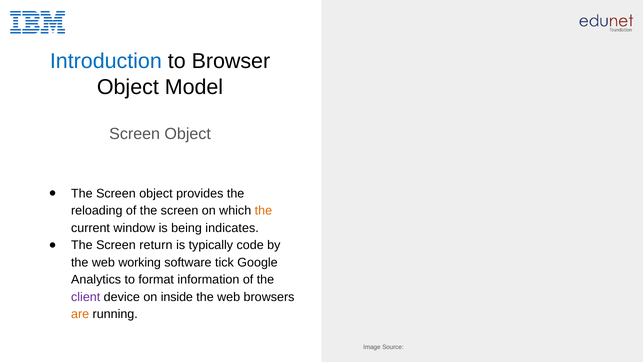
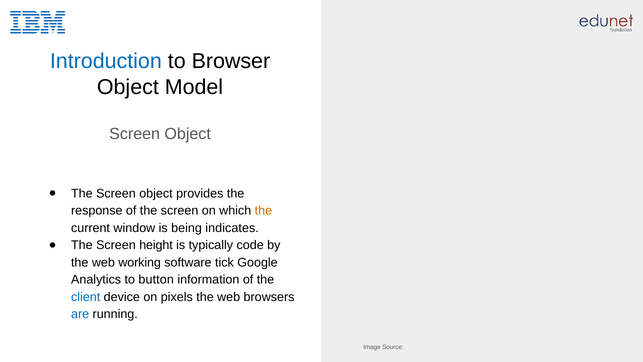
reloading: reloading -> response
return: return -> height
format: format -> button
client colour: purple -> blue
inside: inside -> pixels
are colour: orange -> blue
